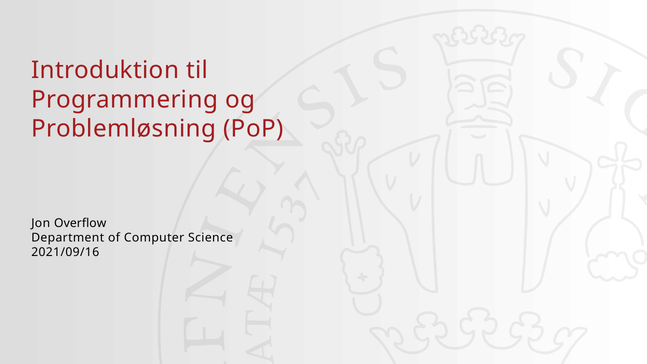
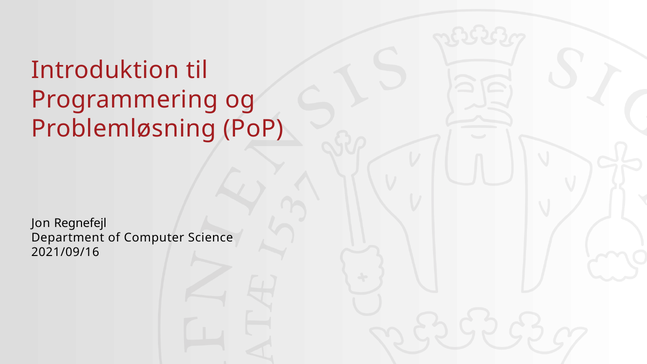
Overflow: Overflow -> Regnefejl
